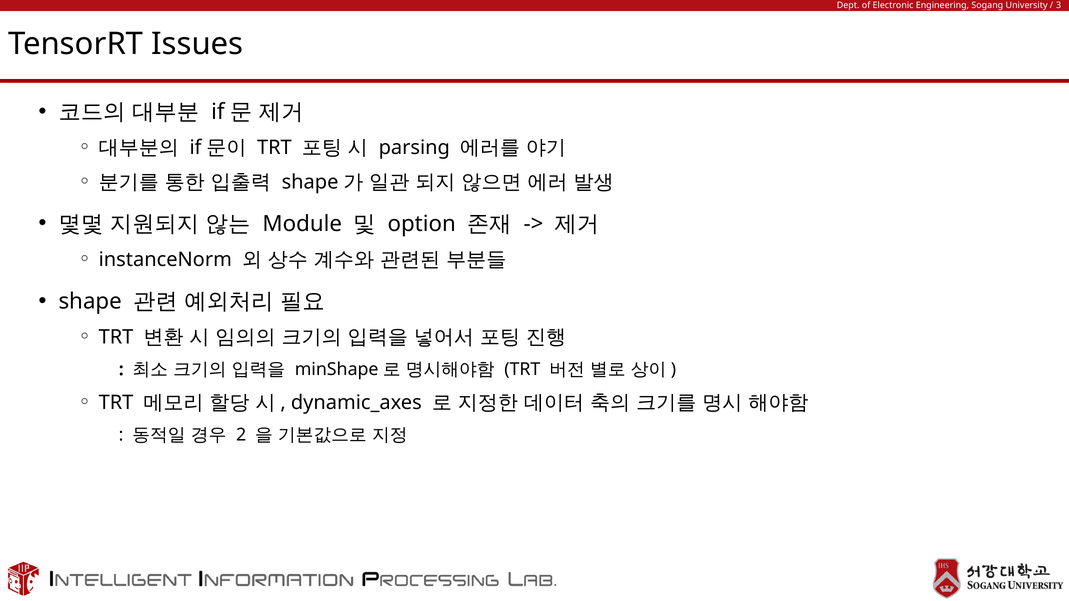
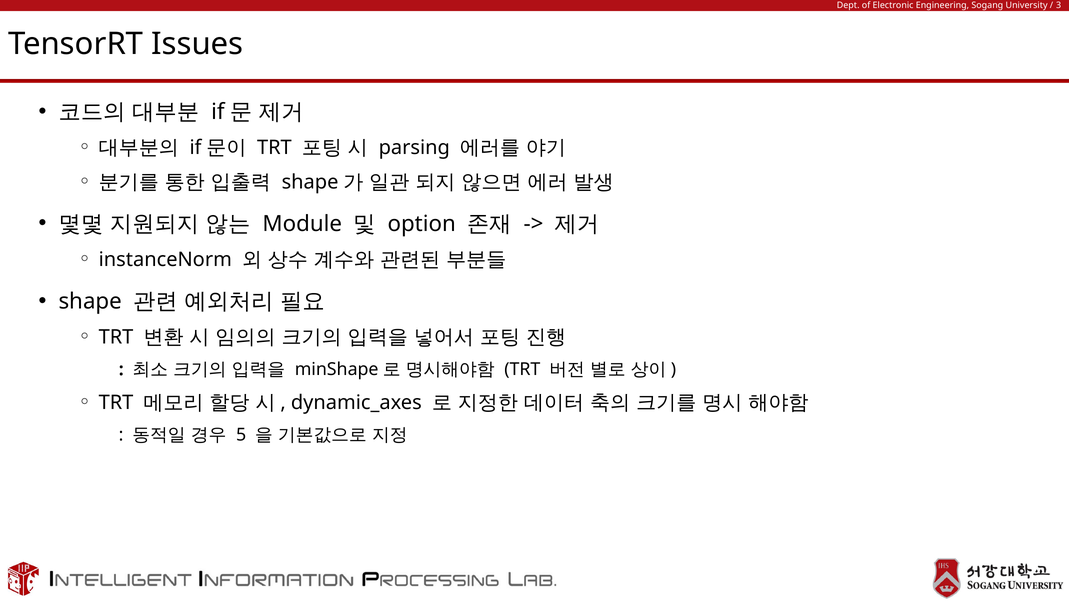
2: 2 -> 5
